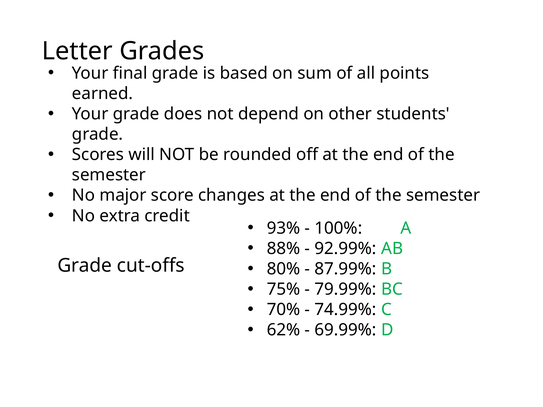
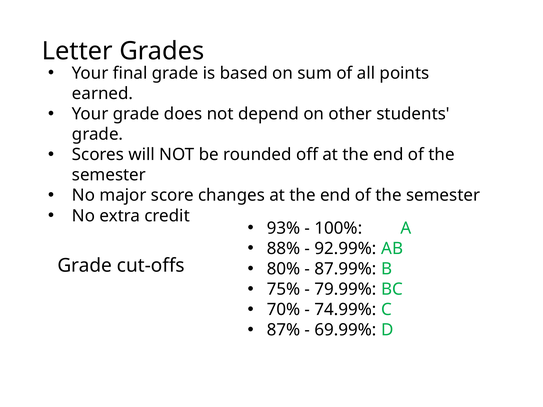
62%: 62% -> 87%
